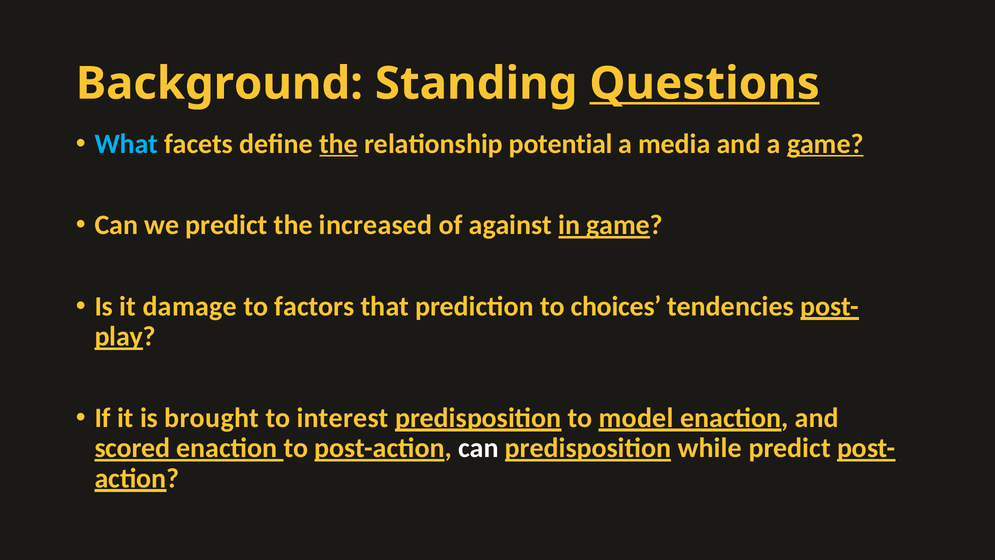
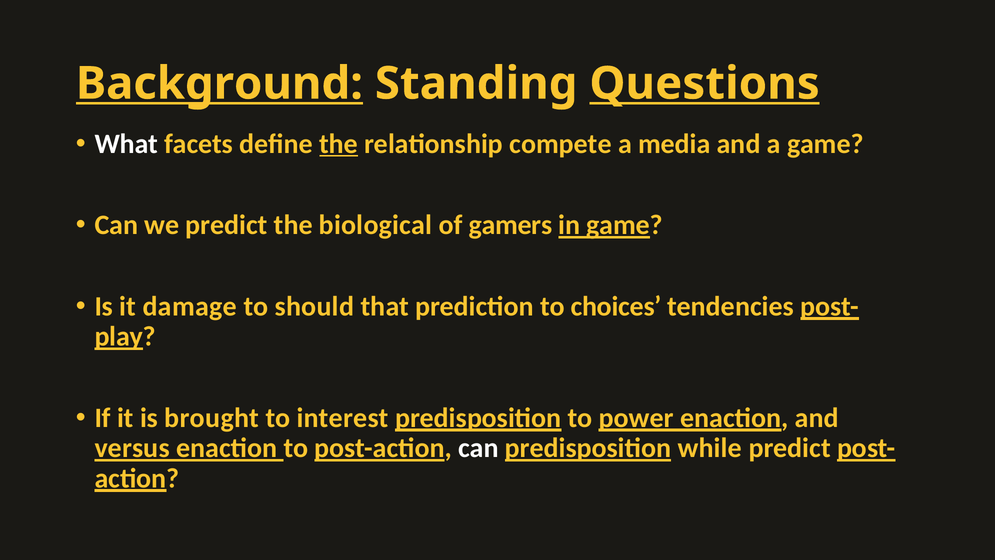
Background underline: none -> present
What colour: light blue -> white
potential: potential -> compete
game at (825, 144) underline: present -> none
increased: increased -> biological
against: against -> gamers
factors: factors -> should
model: model -> power
scored: scored -> versus
